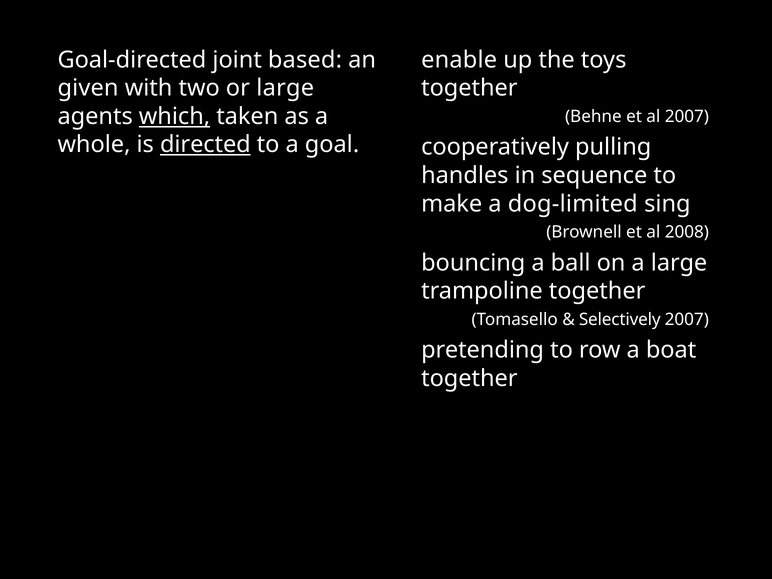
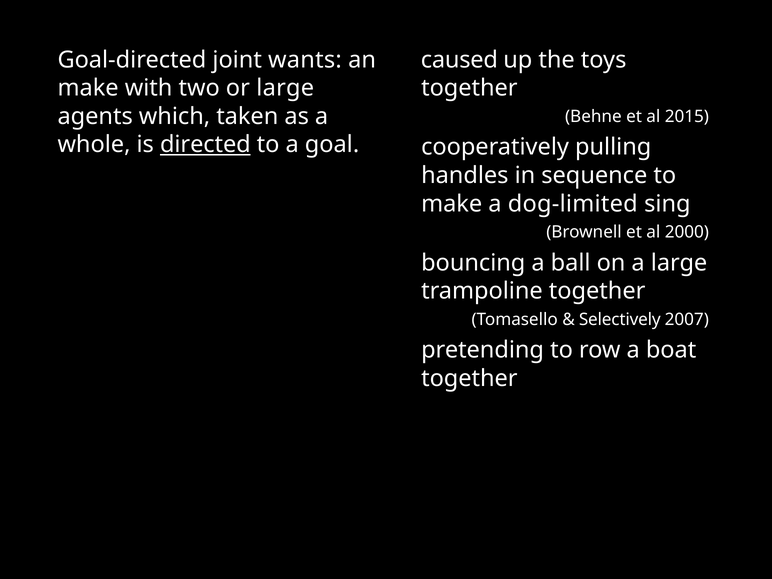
based: based -> wants
enable: enable -> caused
given at (88, 88): given -> make
which underline: present -> none
al 2007: 2007 -> 2015
2008: 2008 -> 2000
